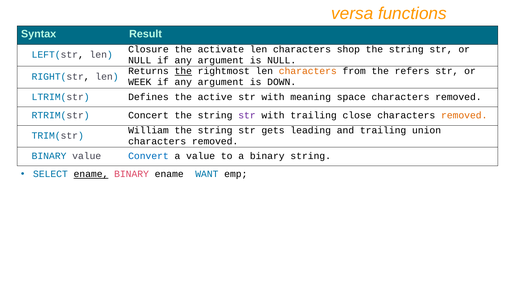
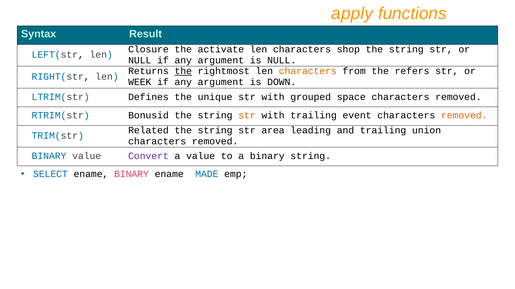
versa: versa -> apply
active: active -> unique
meaning: meaning -> grouped
Concert: Concert -> Bonusid
str at (247, 116) colour: purple -> orange
close: close -> event
William: William -> Related
gets: gets -> area
Convert colour: blue -> purple
ename at (91, 174) underline: present -> none
WANT: WANT -> MADE
